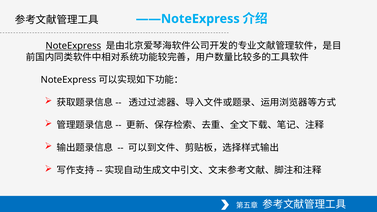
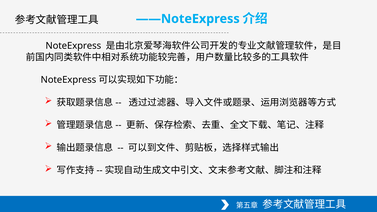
NoteExpress underline: present -> none
